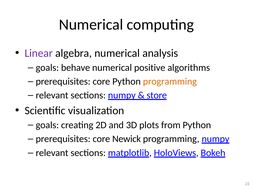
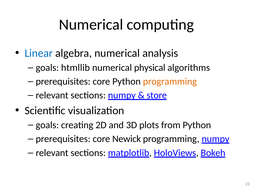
Linear colour: purple -> blue
behave: behave -> htmllib
positive: positive -> physical
